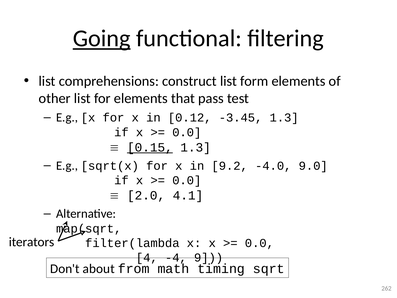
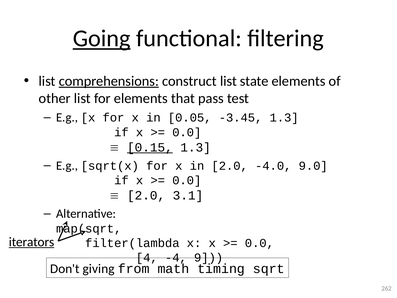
comprehensions underline: none -> present
form: form -> state
0.12: 0.12 -> 0.05
in 9.2: 9.2 -> 2.0
4.1: 4.1 -> 3.1
iterators underline: none -> present
about: about -> giving
